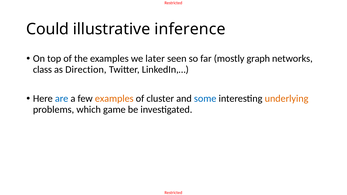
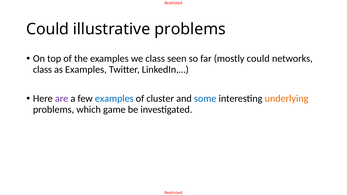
illustrative inference: inference -> problems
we later: later -> class
mostly graph: graph -> could
as Direction: Direction -> Examples
are colour: blue -> purple
examples at (114, 99) colour: orange -> blue
